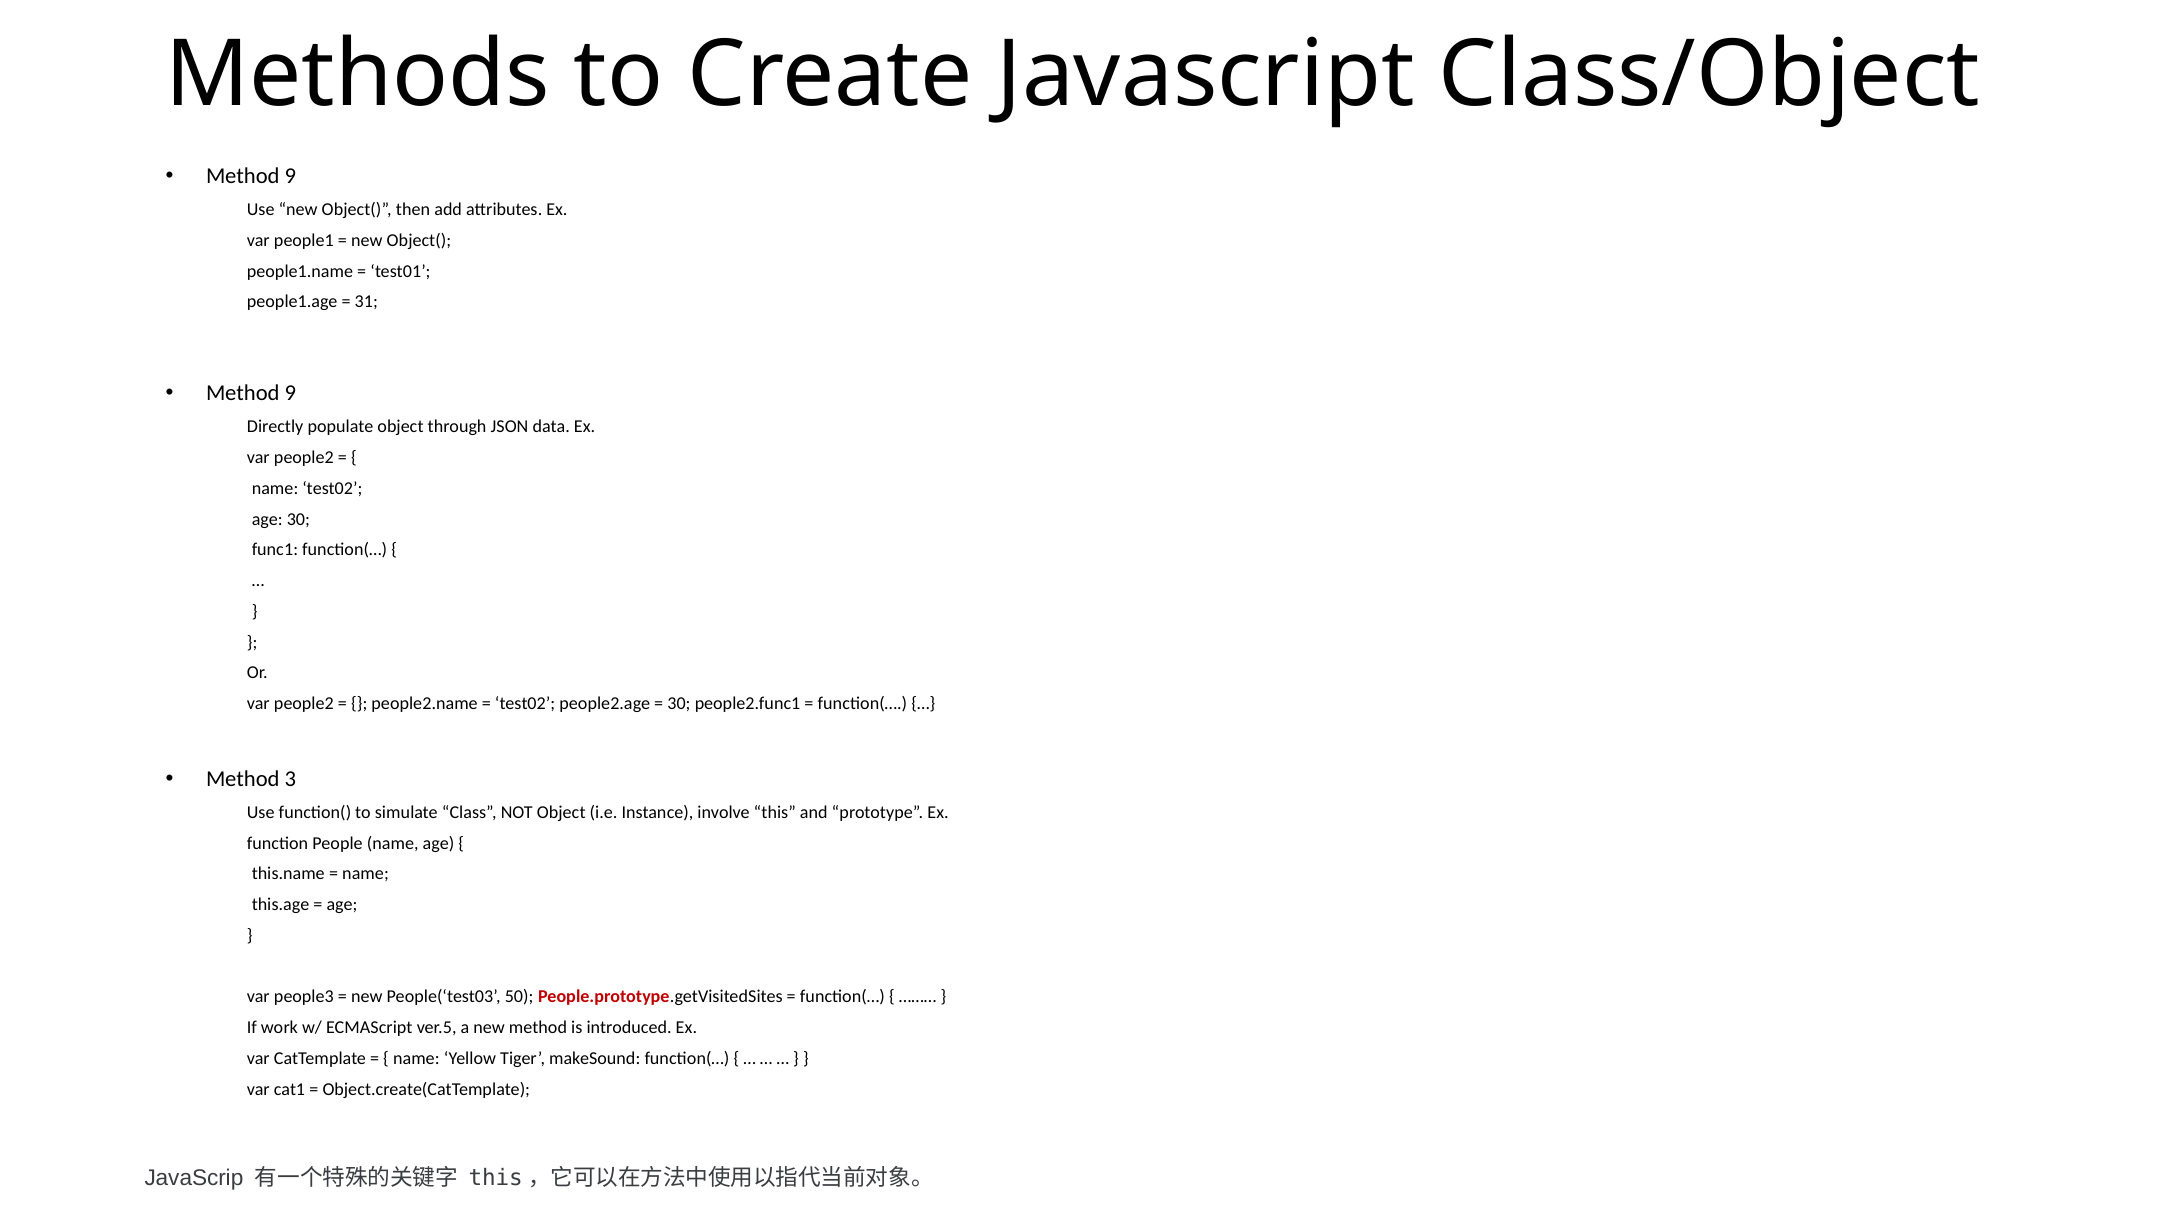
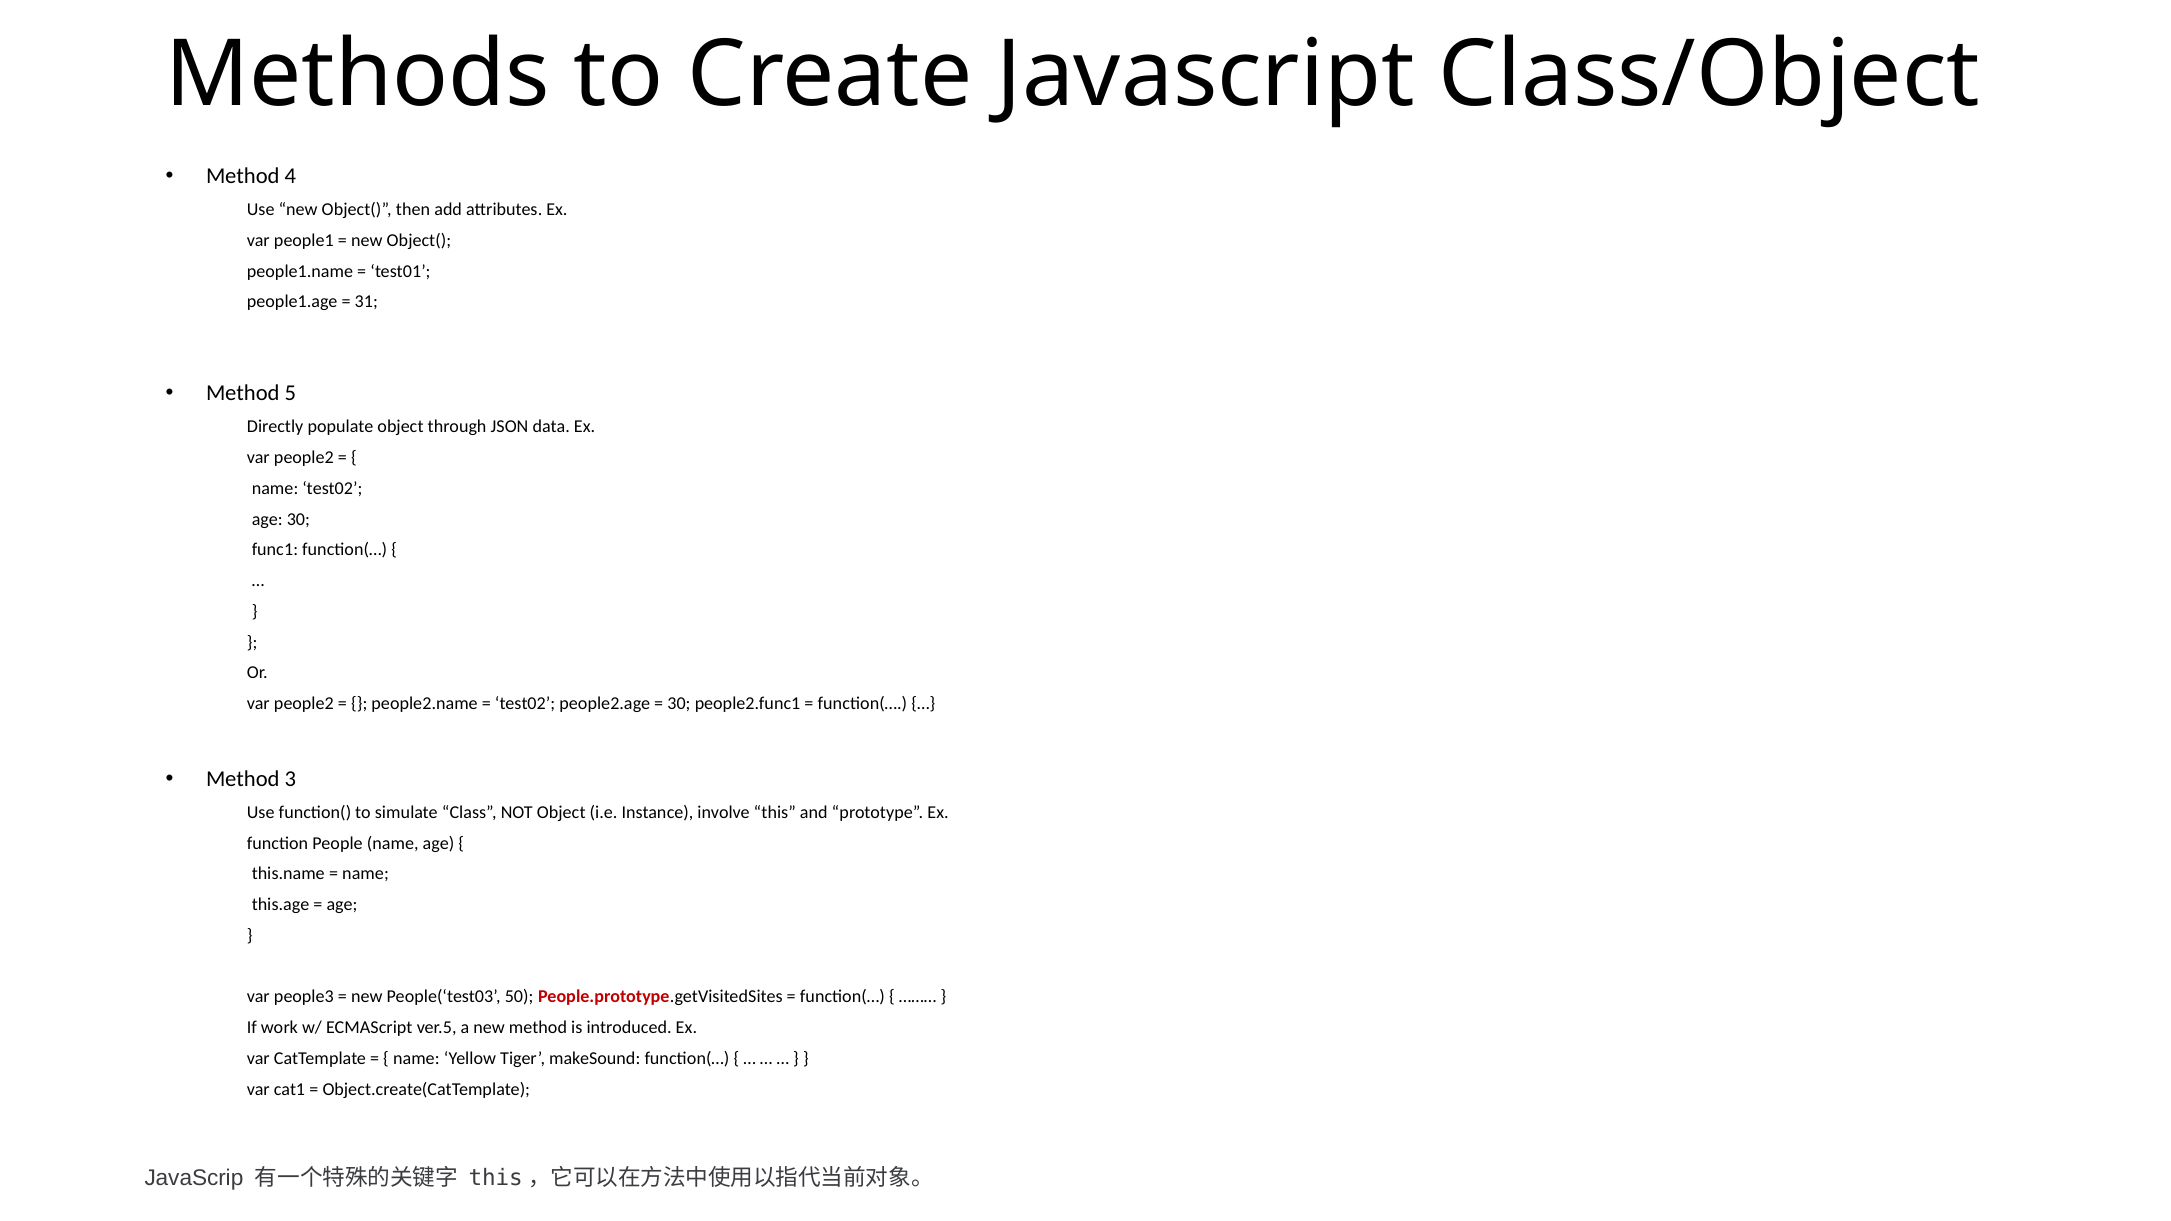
9 at (290, 176): 9 -> 4
9 at (290, 394): 9 -> 5
